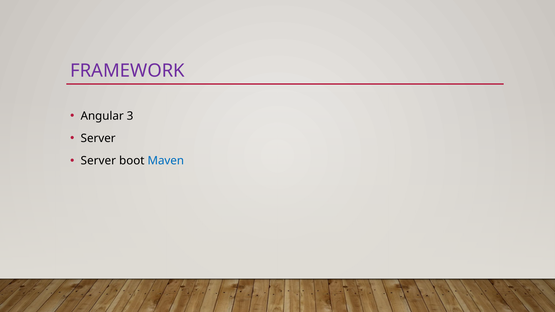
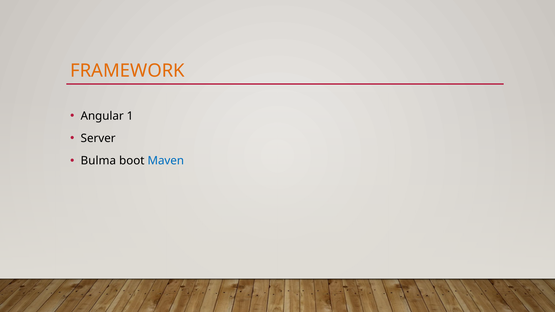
FRAMEWORK colour: purple -> orange
3: 3 -> 1
Server at (98, 161): Server -> Bulma
